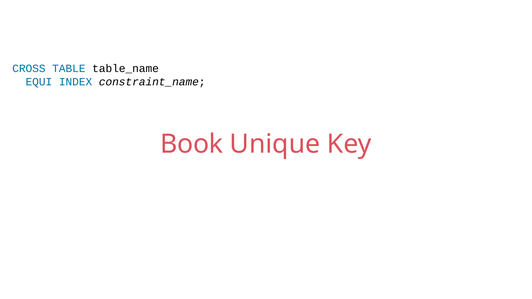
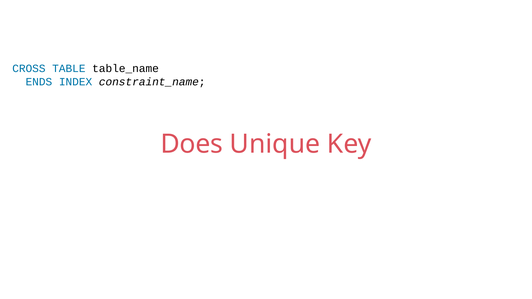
EQUI: EQUI -> ENDS
Book: Book -> Does
